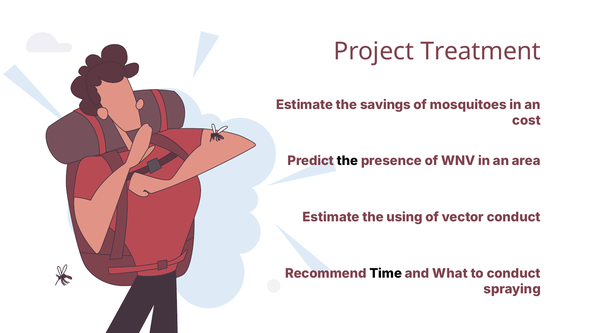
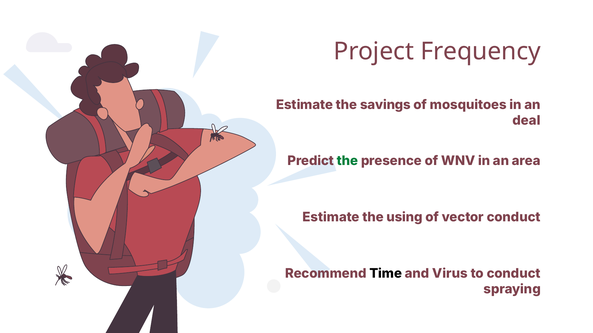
Treatment: Treatment -> Frequency
cost: cost -> deal
the at (348, 161) colour: black -> green
What: What -> Virus
